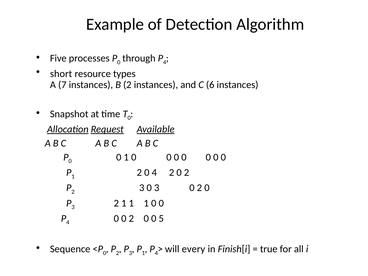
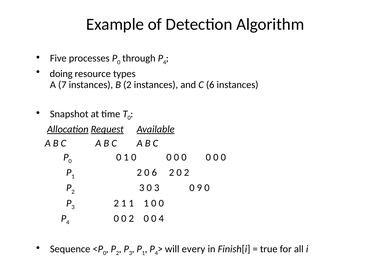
short: short -> doing
0 4: 4 -> 6
3 0 2: 2 -> 9
0 5: 5 -> 4
